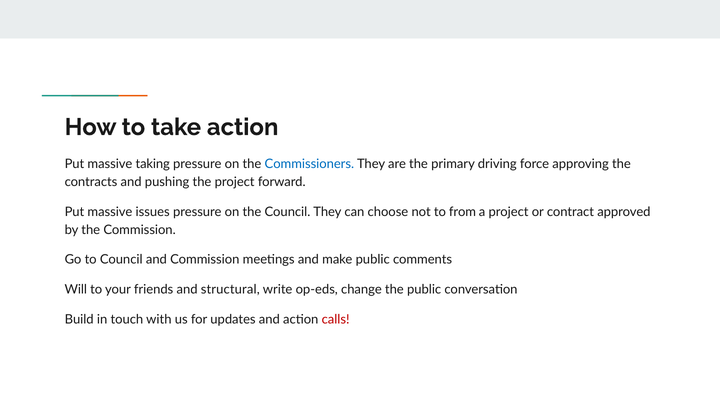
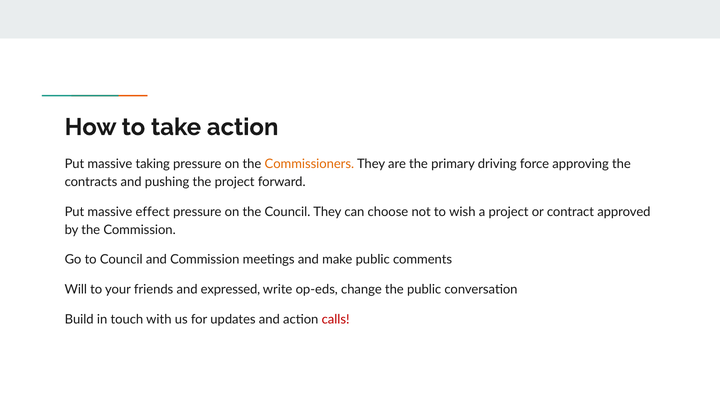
Commissioners colour: blue -> orange
issues: issues -> effect
from: from -> wish
structural: structural -> expressed
